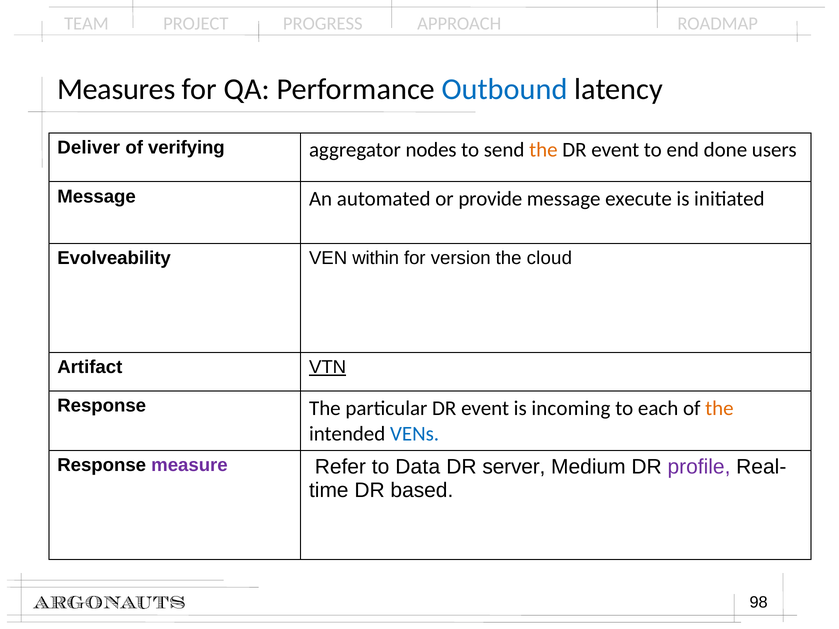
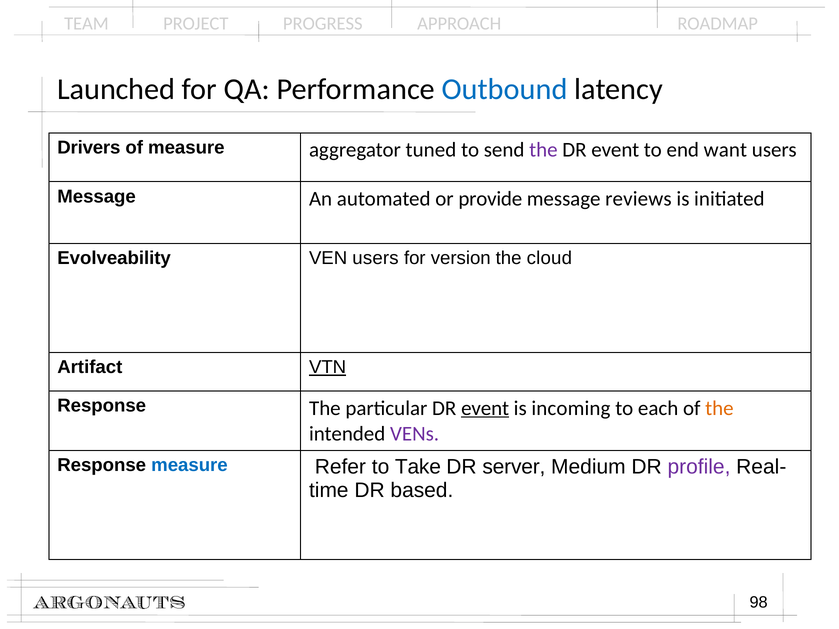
Measures: Measures -> Launched
Deliver: Deliver -> Drivers
of verifying: verifying -> measure
nodes: nodes -> tuned
the at (543, 150) colour: orange -> purple
done: done -> want
execute: execute -> reviews
VEN within: within -> users
event at (485, 408) underline: none -> present
VENs colour: blue -> purple
measure at (189, 465) colour: purple -> blue
Data: Data -> Take
